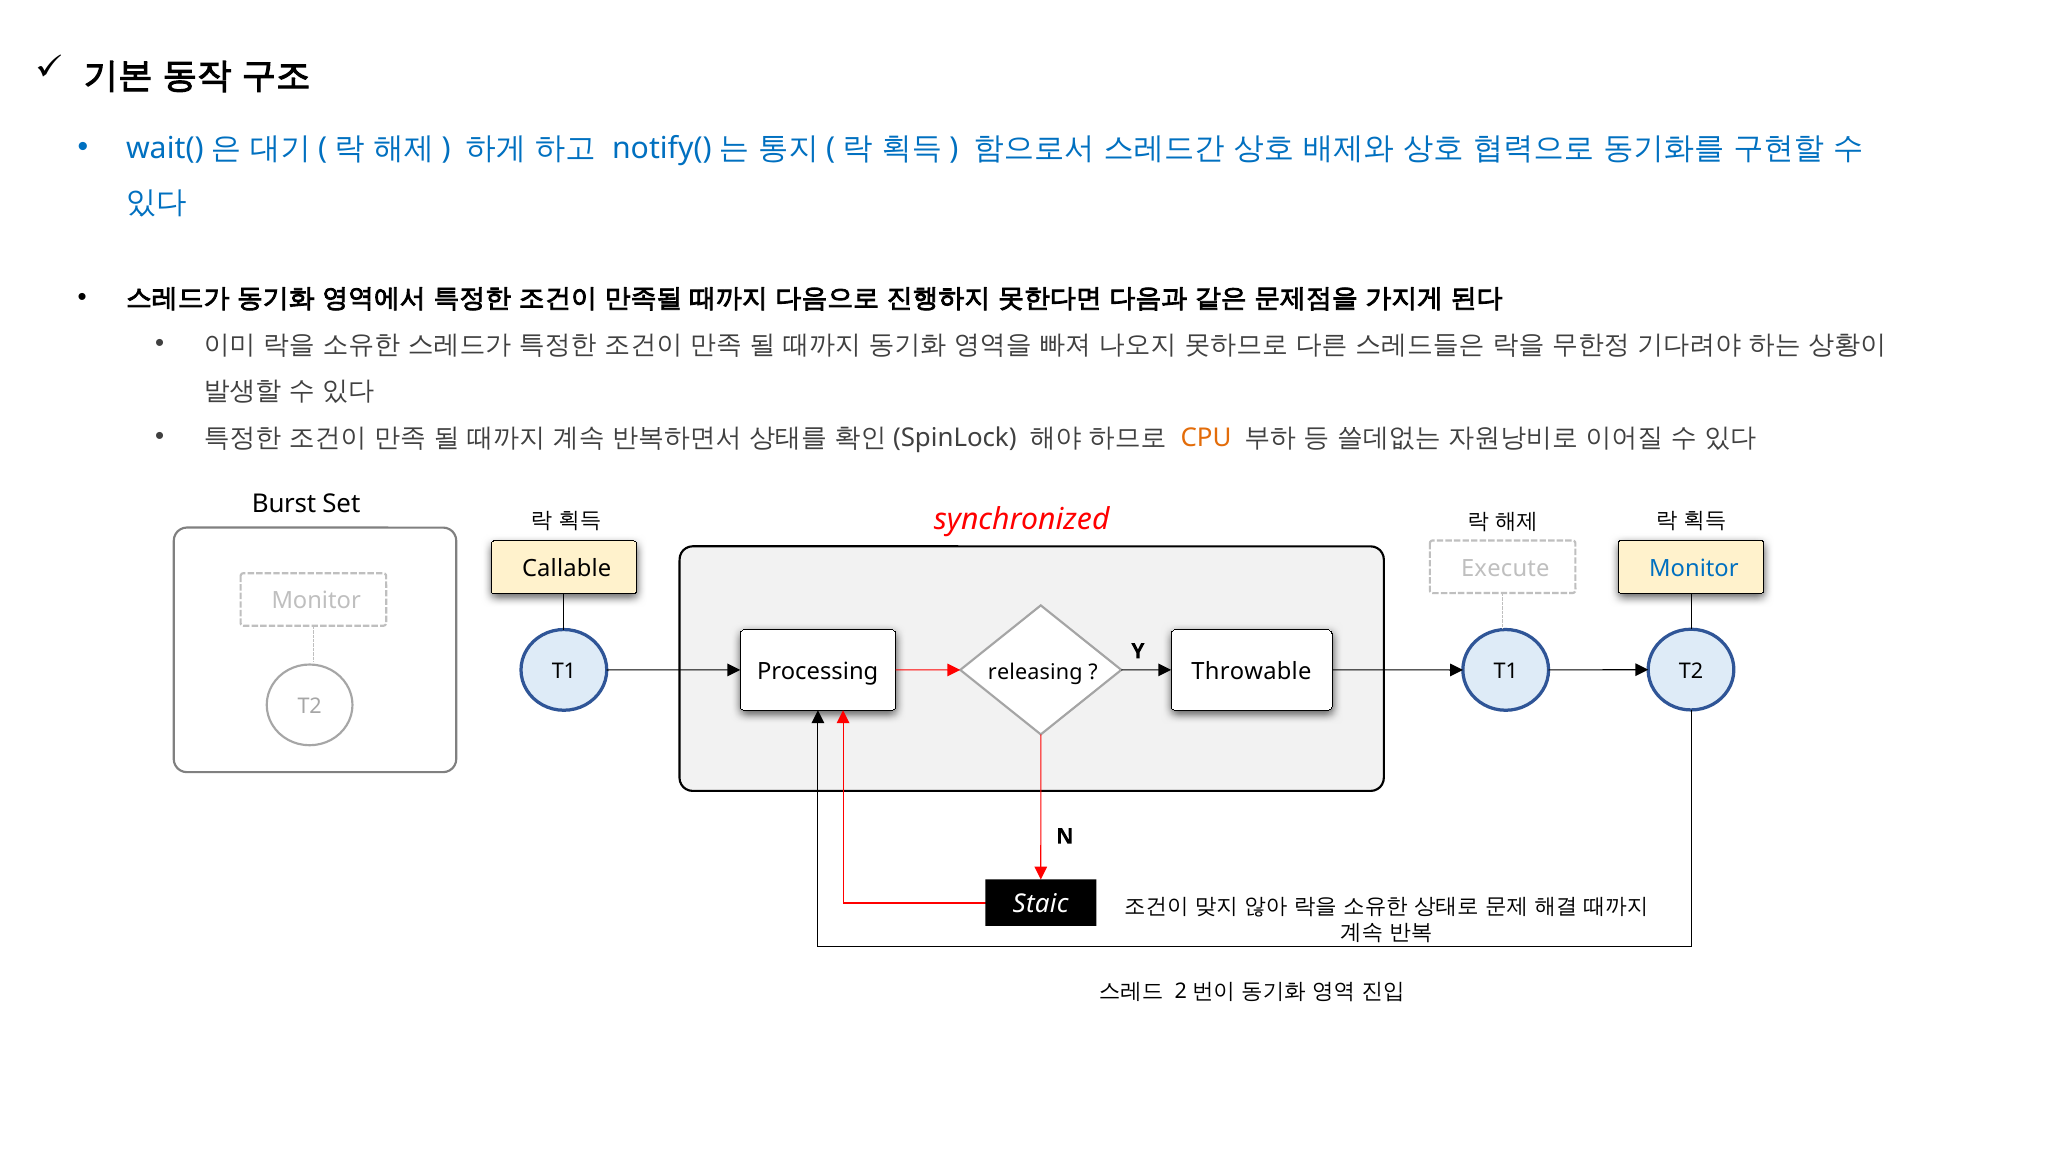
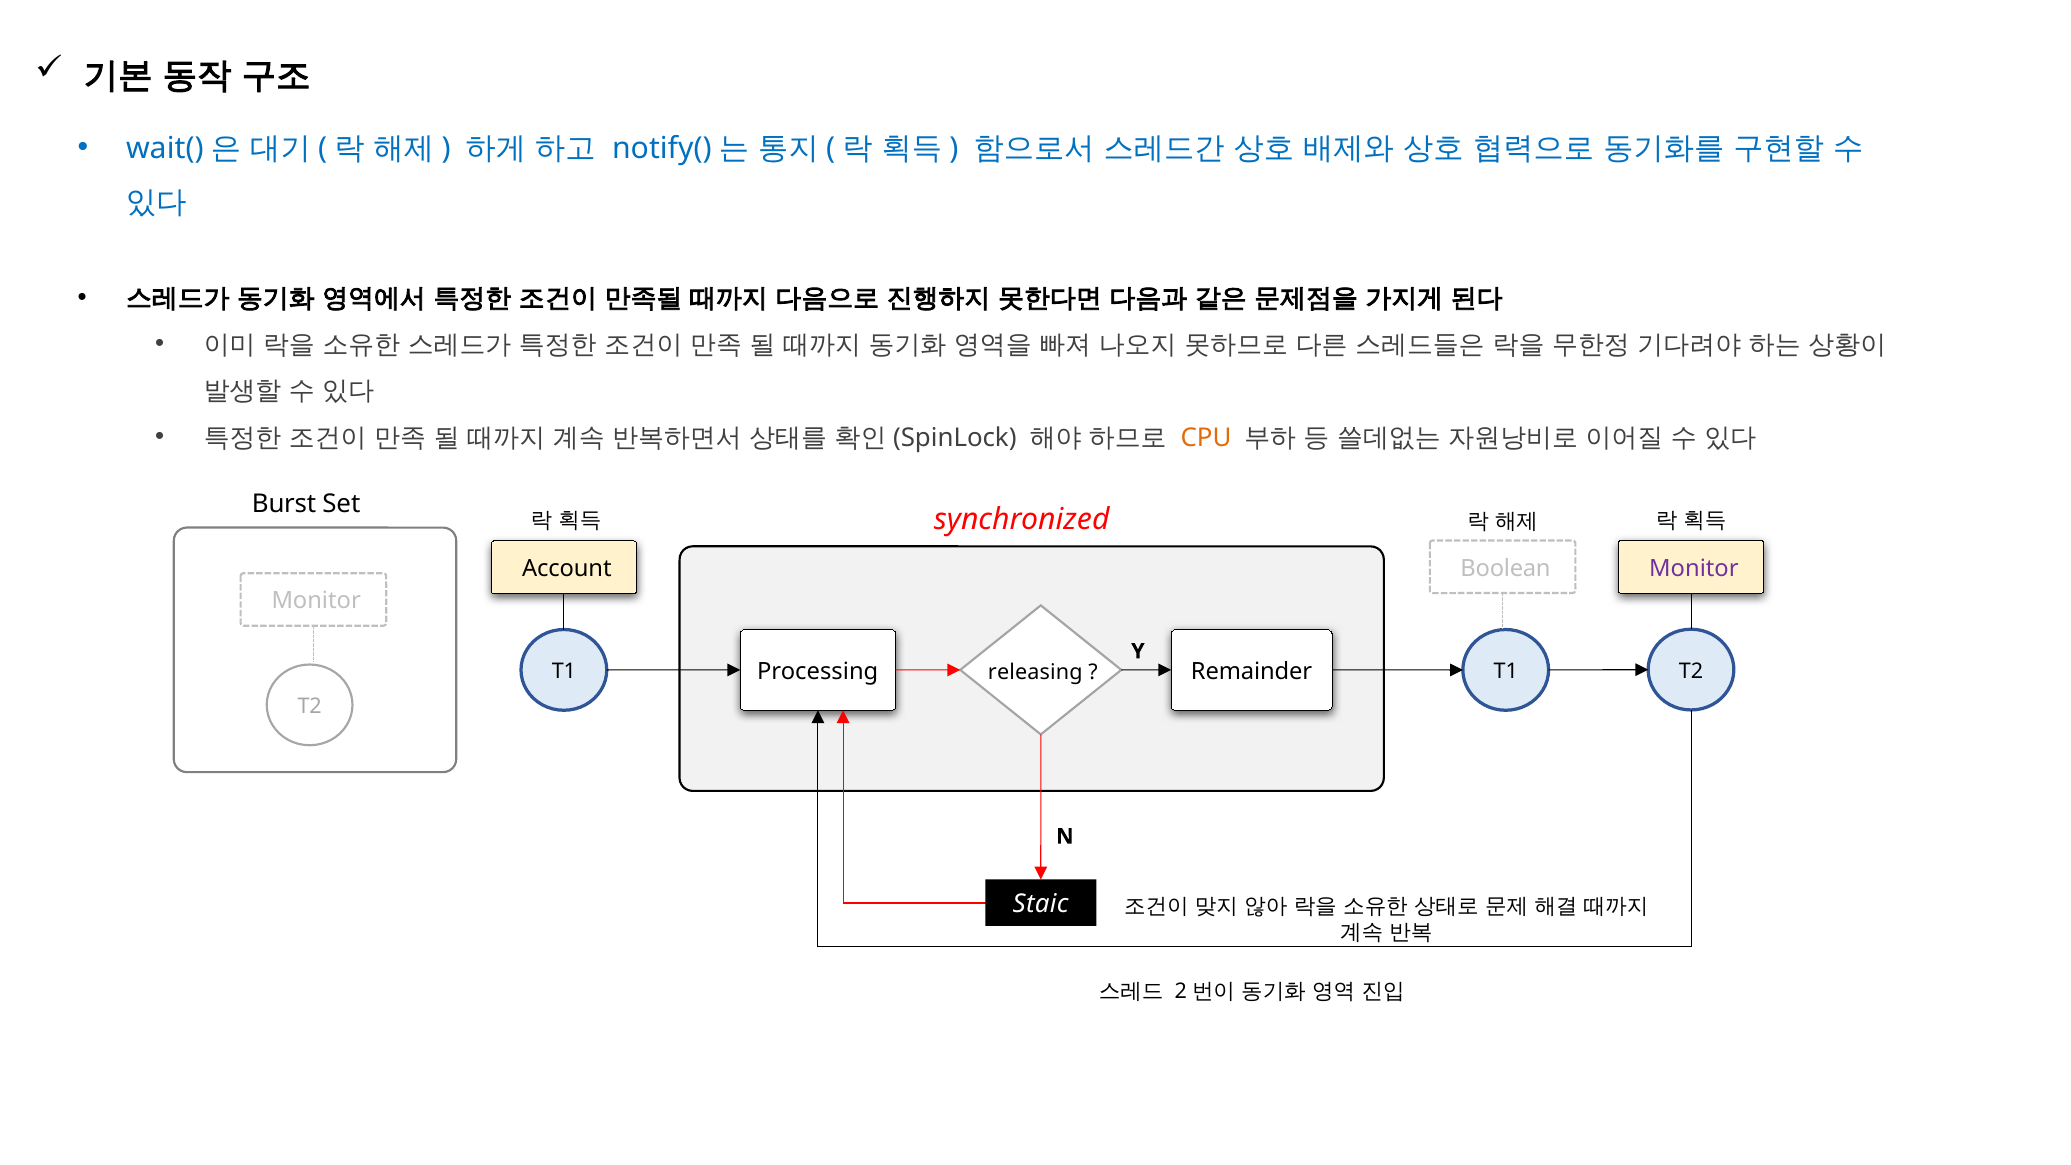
Execute: Execute -> Boolean
Monitor at (1694, 568) colour: blue -> purple
Callable: Callable -> Account
Throwable: Throwable -> Remainder
